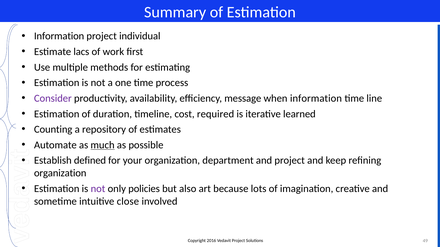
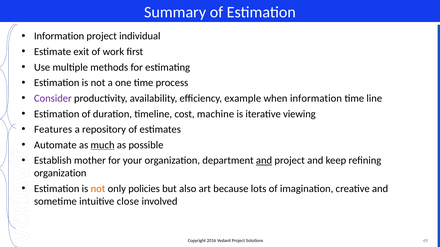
lacs: lacs -> exit
message: message -> example
required: required -> machine
learned: learned -> viewing
Counting: Counting -> Features
defined: defined -> mother
and at (264, 161) underline: none -> present
not at (98, 189) colour: purple -> orange
